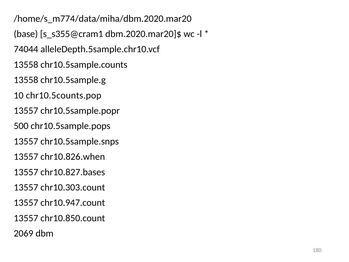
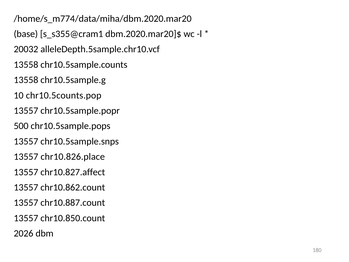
74044: 74044 -> 20032
chr10.826.when: chr10.826.when -> chr10.826.place
chr10.827.bases: chr10.827.bases -> chr10.827.affect
chr10.303.count: chr10.303.count -> chr10.862.count
chr10.947.count: chr10.947.count -> chr10.887.count
2069: 2069 -> 2026
